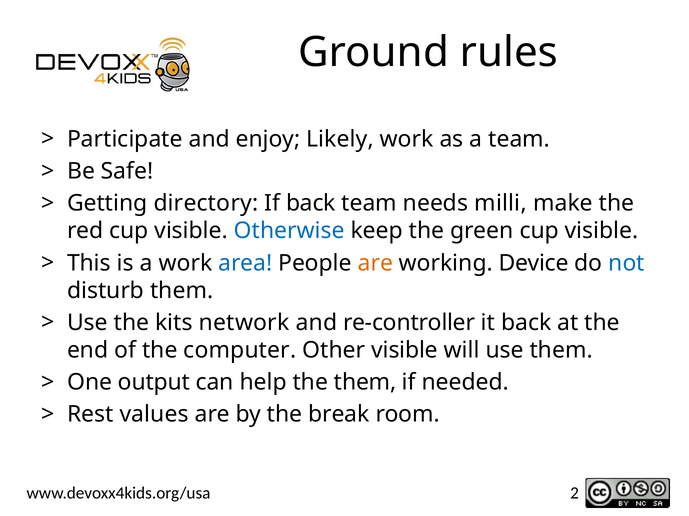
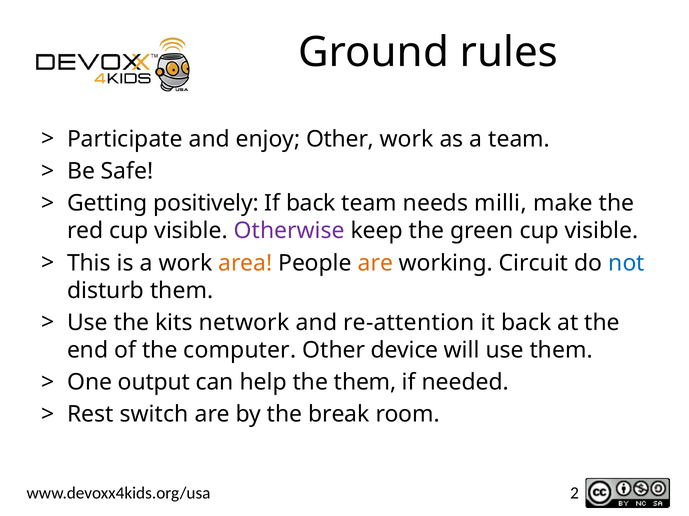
enjoy Likely: Likely -> Other
directory: directory -> positively
Otherwise colour: blue -> purple
area colour: blue -> orange
Device: Device -> Circuit
re-controller: re-controller -> re-attention
Other visible: visible -> device
values: values -> switch
